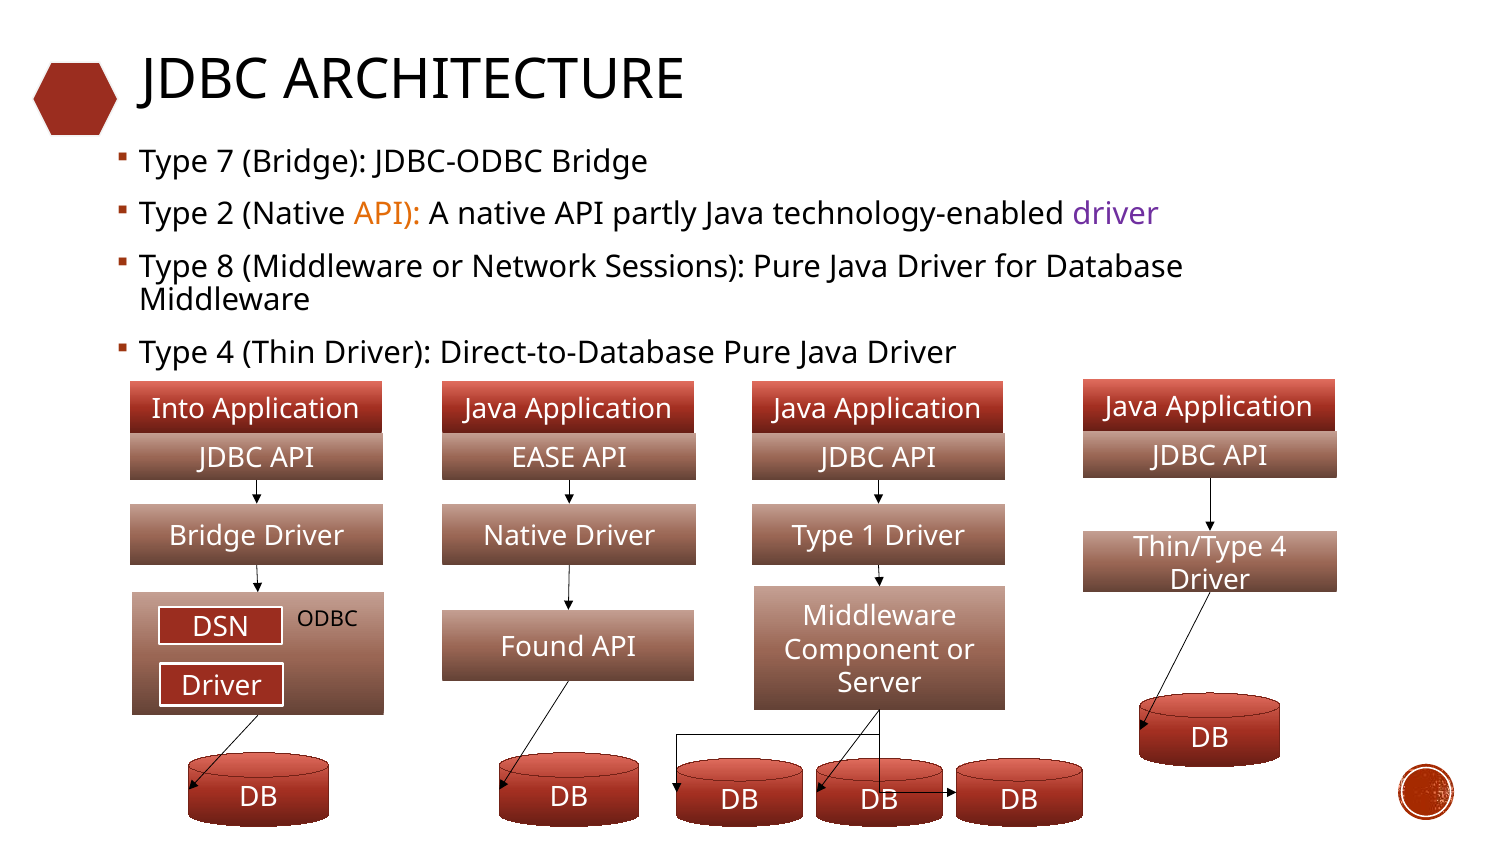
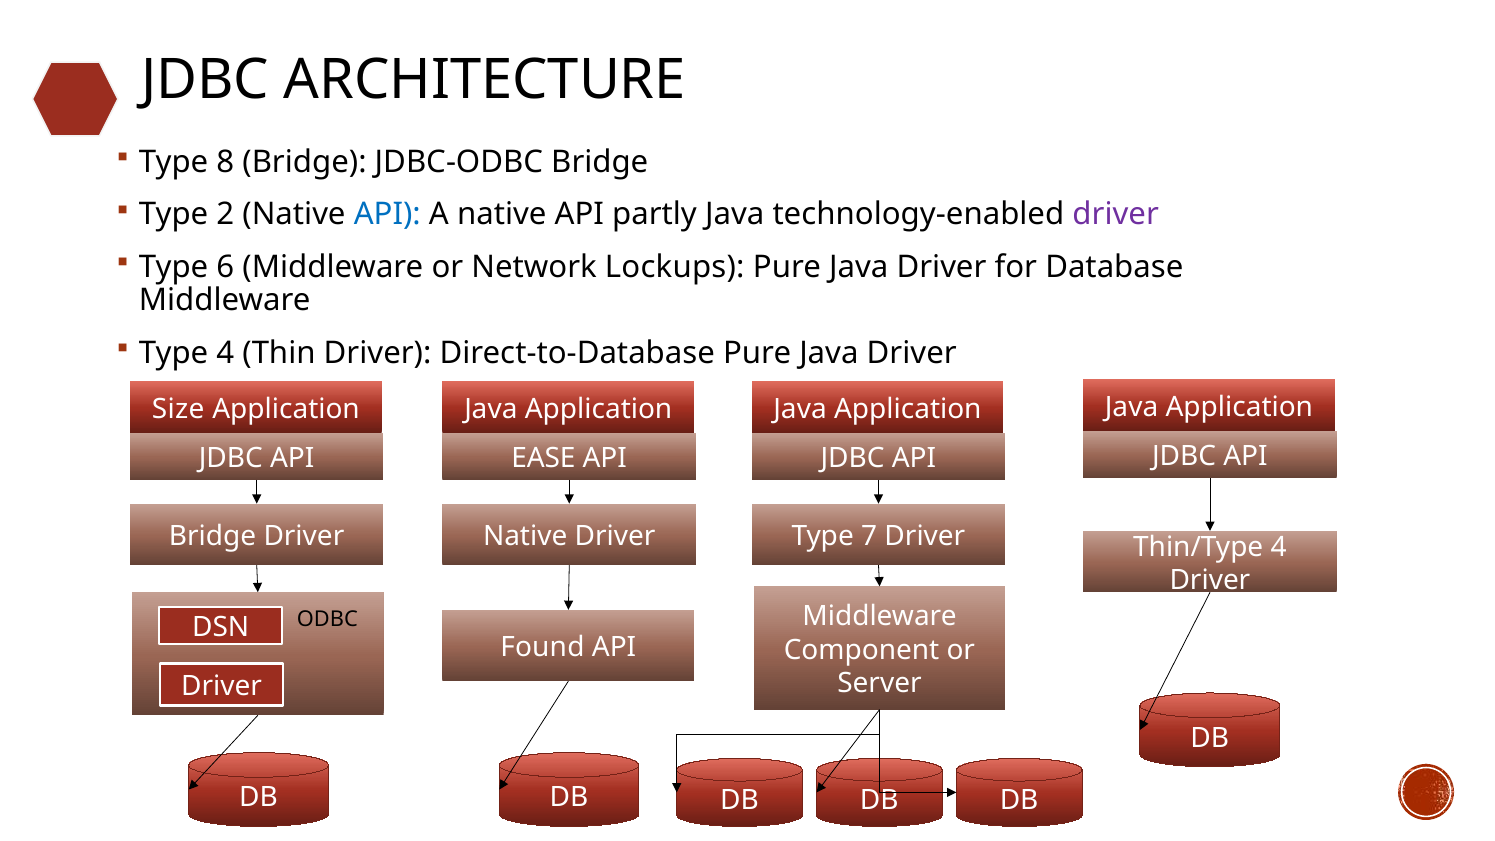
7: 7 -> 8
API at (387, 215) colour: orange -> blue
8: 8 -> 6
Sessions: Sessions -> Lockups
Into: Into -> Size
1: 1 -> 7
